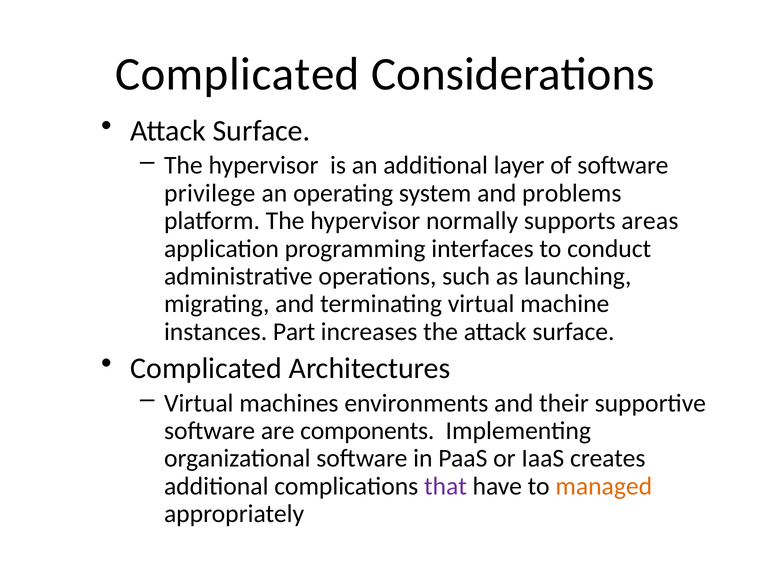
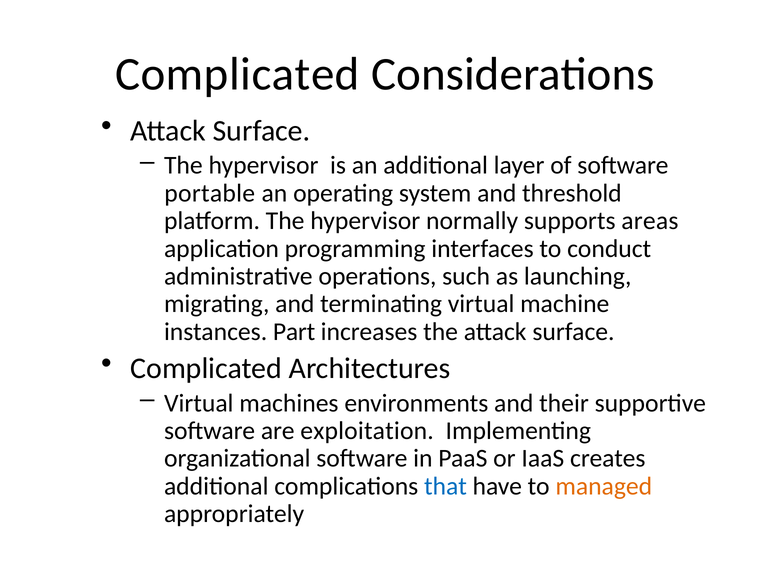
privilege: privilege -> portable
problems: problems -> threshold
components: components -> exploitation
that colour: purple -> blue
